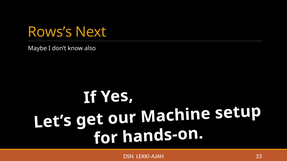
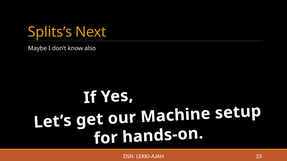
Rows’s: Rows’s -> Splits’s
